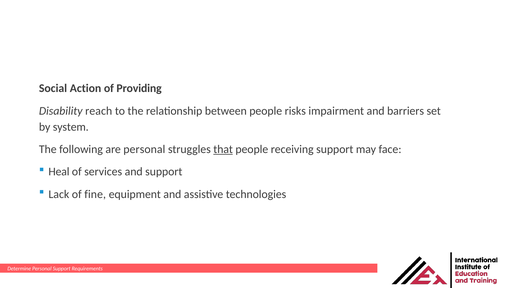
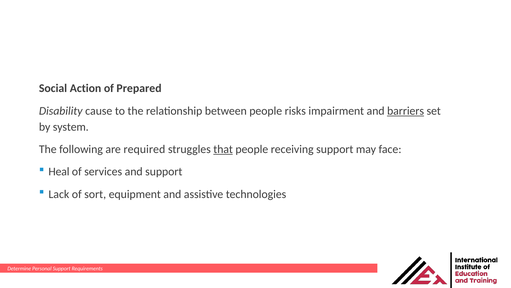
Providing: Providing -> Prepared
reach: reach -> cause
barriers underline: none -> present
are personal: personal -> required
fine: fine -> sort
